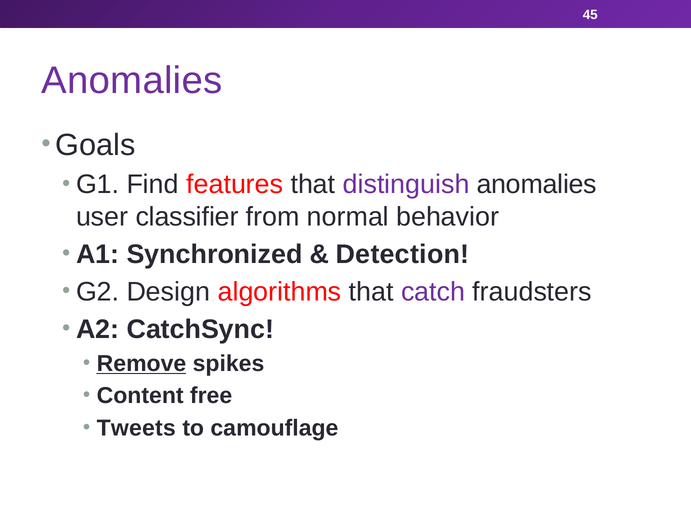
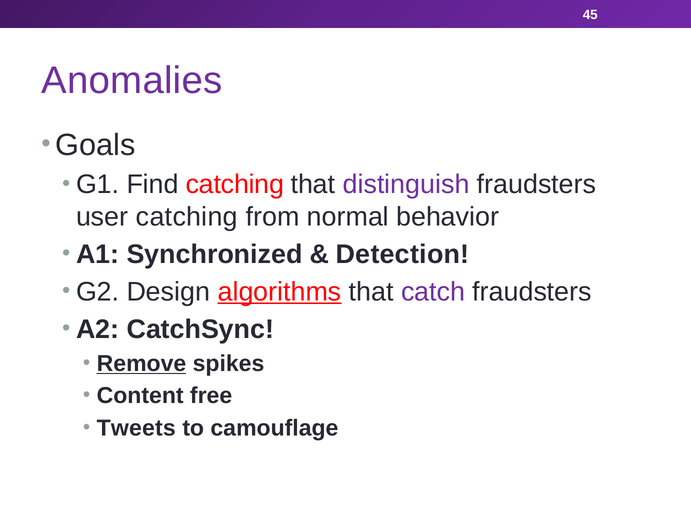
Find features: features -> catching
distinguish anomalies: anomalies -> fraudsters
user classifier: classifier -> catching
algorithms underline: none -> present
